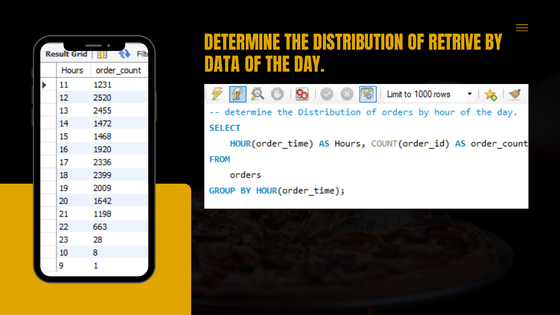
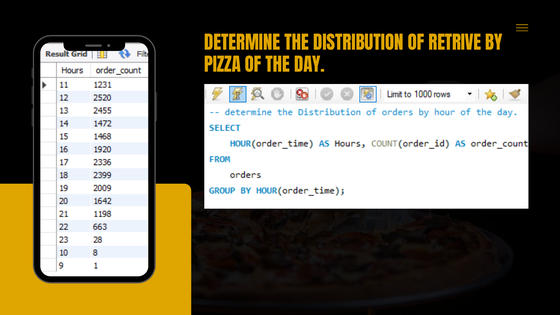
DATA: DATA -> PIZZA
